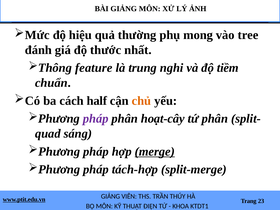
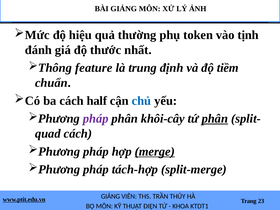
mong: mong -> token
tree: tree -> tịnh
nghi: nghi -> định
chủ colour: orange -> blue
hoạt-cây: hoạt-cây -> khôi-cây
phân at (215, 119) underline: none -> present
quad sáng: sáng -> cách
